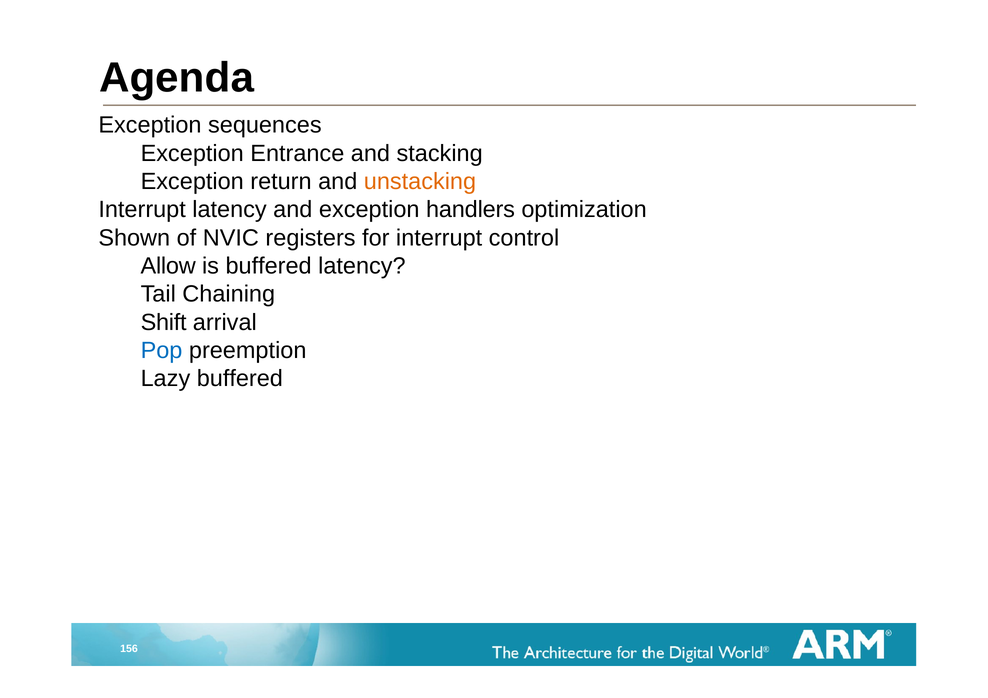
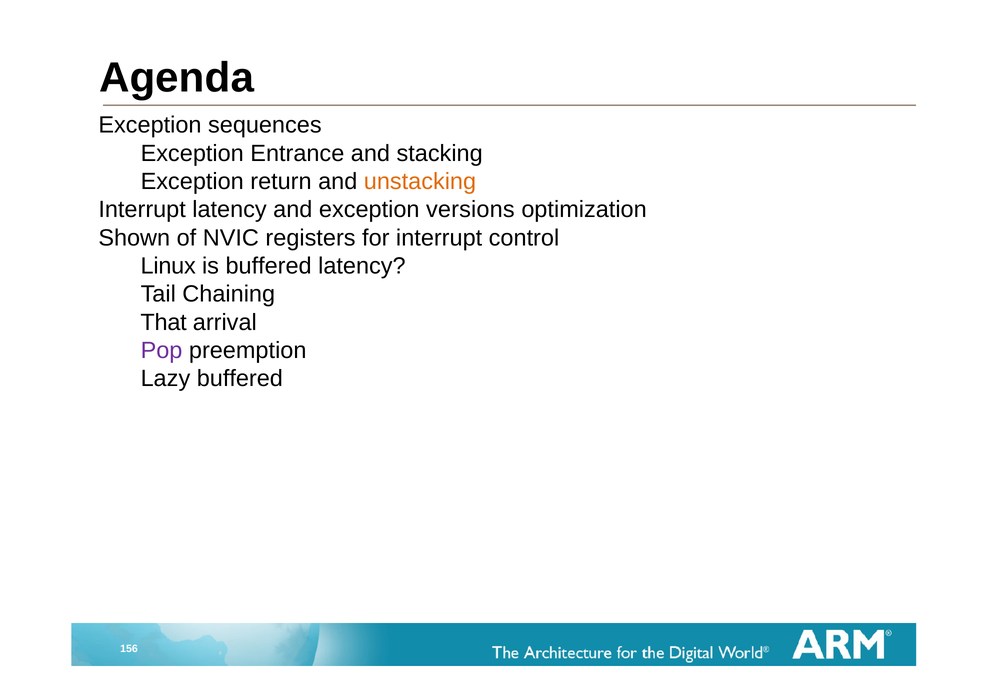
handlers: handlers -> versions
Allow: Allow -> Linux
Shift: Shift -> That
Pop colour: blue -> purple
